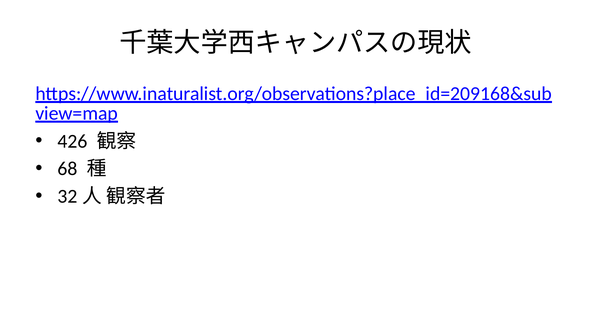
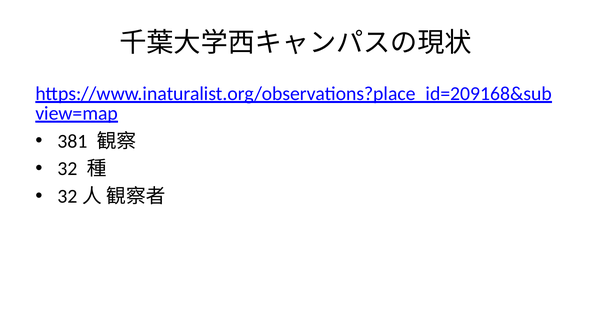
426: 426 -> 381
68: 68 -> 32
